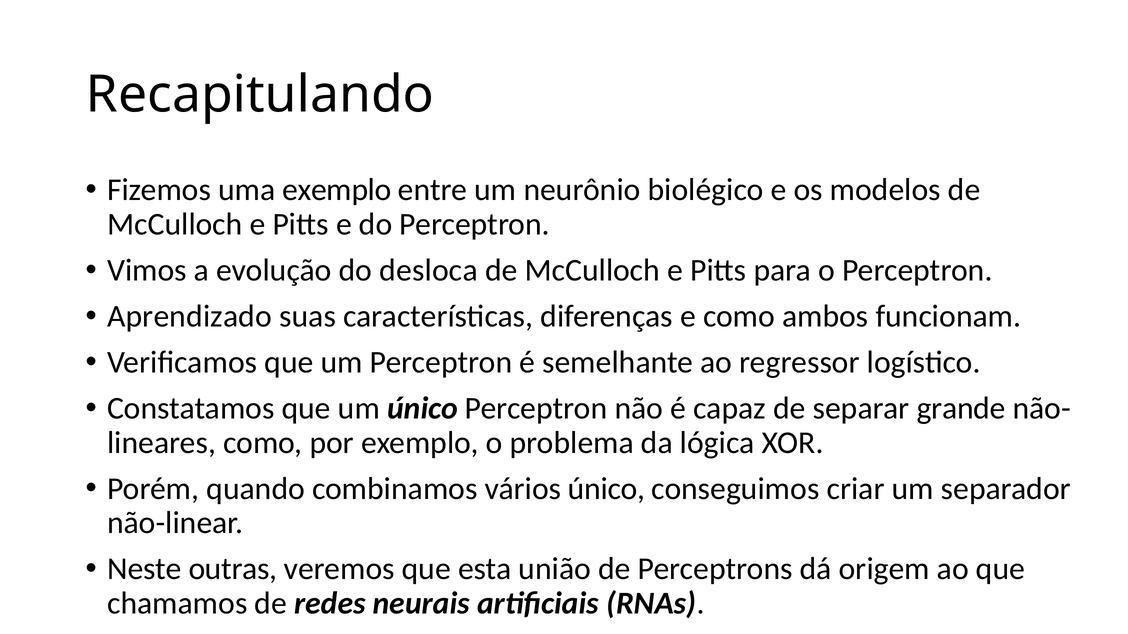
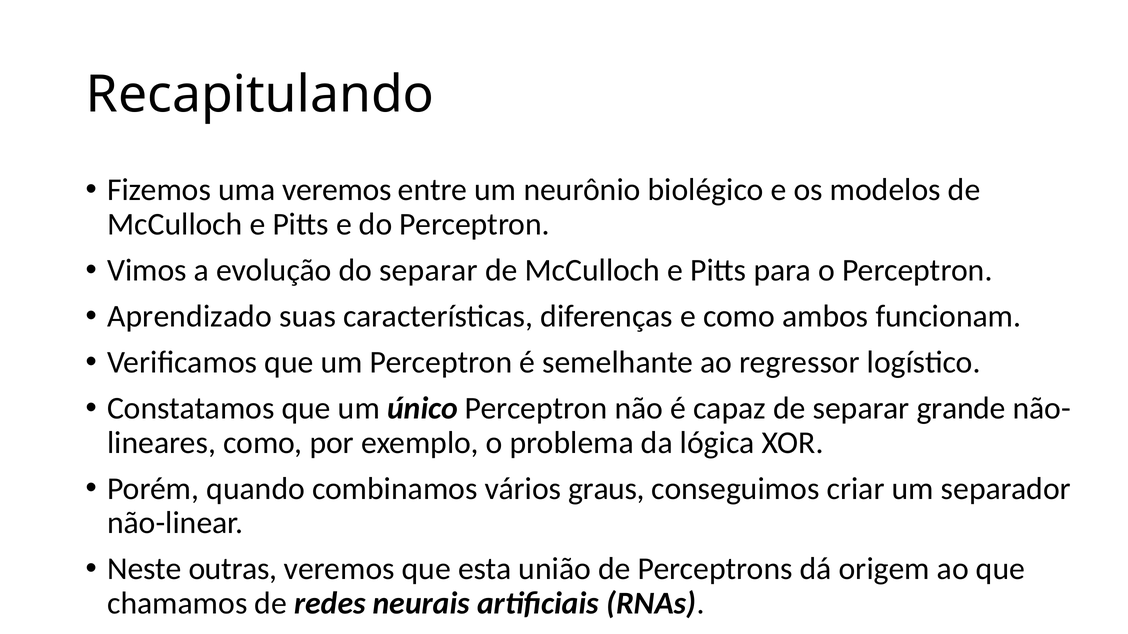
uma exemplo: exemplo -> veremos
do desloca: desloca -> separar
vários único: único -> graus
